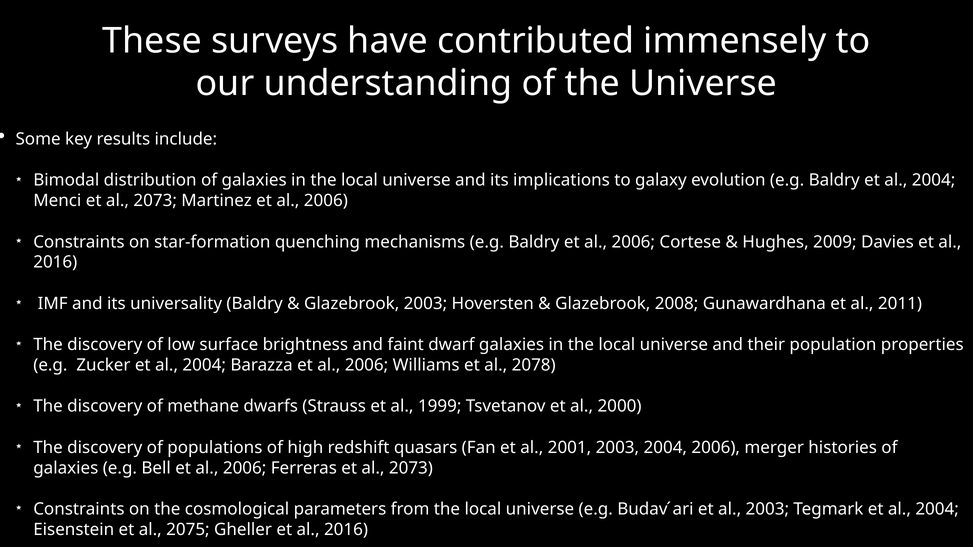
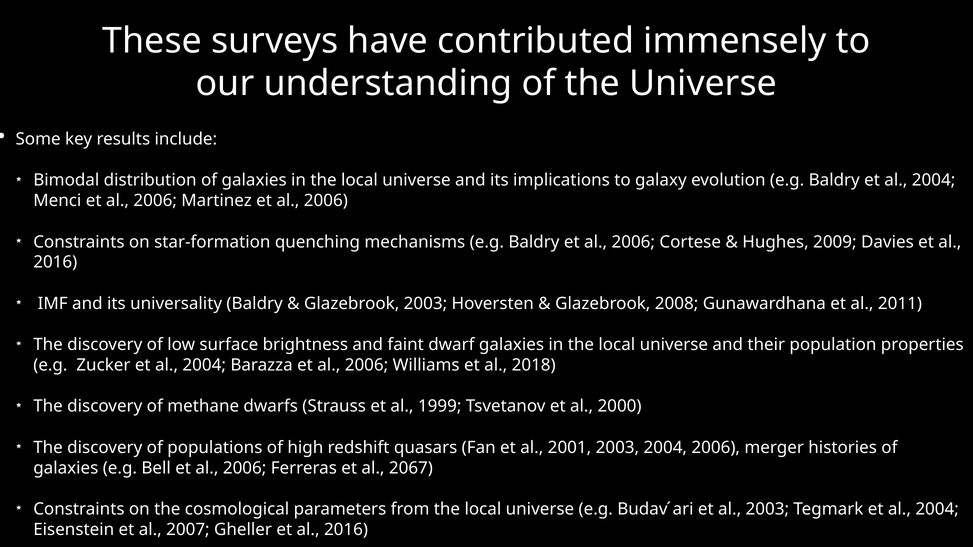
Menci et al 2073: 2073 -> 2006
2078: 2078 -> 2018
Ferreras et al 2073: 2073 -> 2067
2075: 2075 -> 2007
